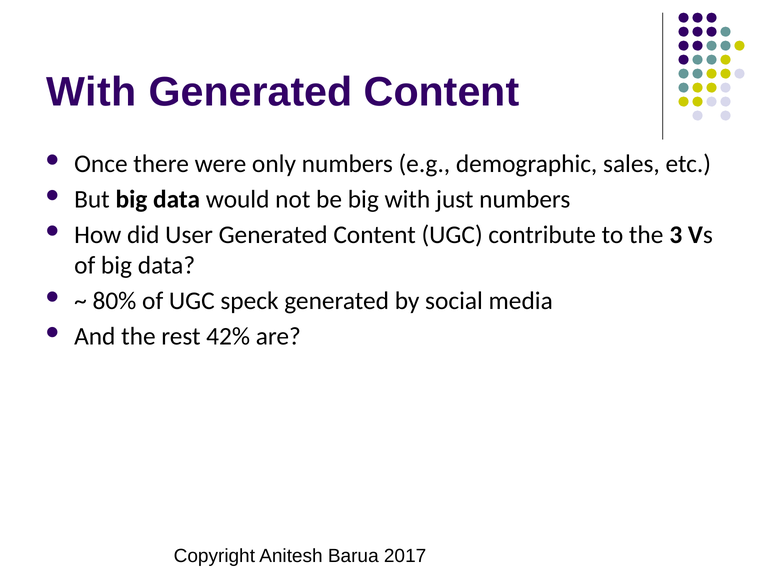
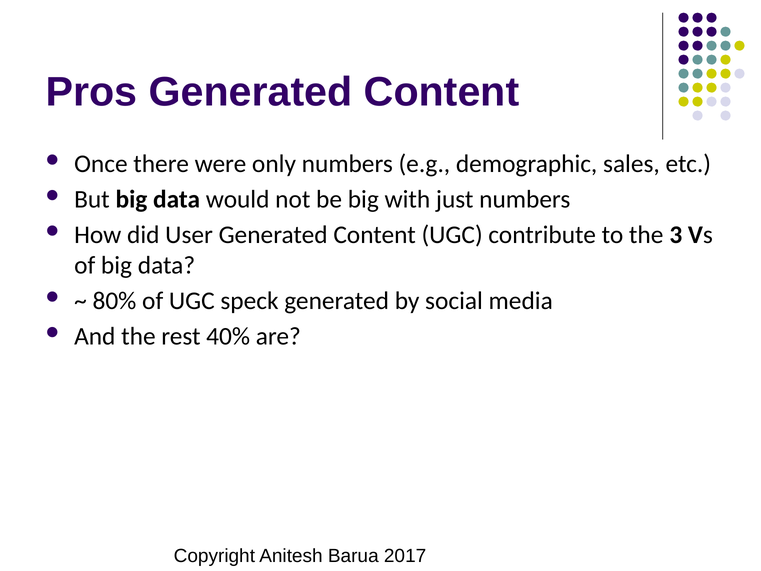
With at (91, 92): With -> Pros
42%: 42% -> 40%
